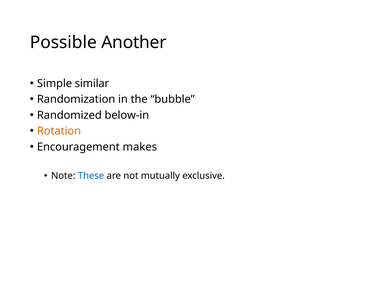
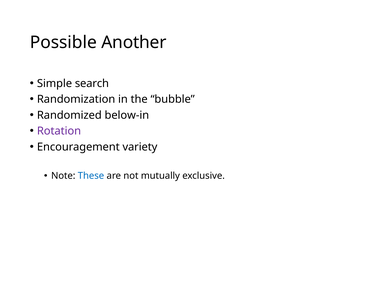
similar: similar -> search
Rotation colour: orange -> purple
makes: makes -> variety
